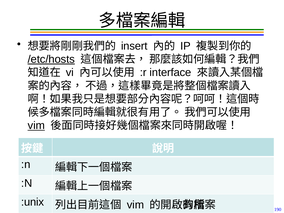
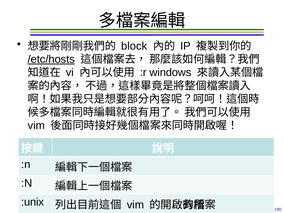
insert: insert -> block
interface: interface -> windows
vim at (36, 126) underline: present -> none
